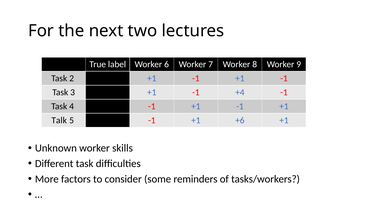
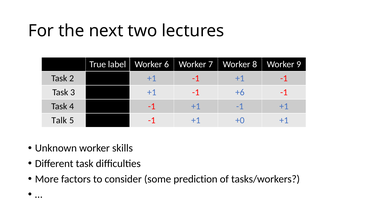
+4: +4 -> +6
+6: +6 -> +0
reminders: reminders -> prediction
